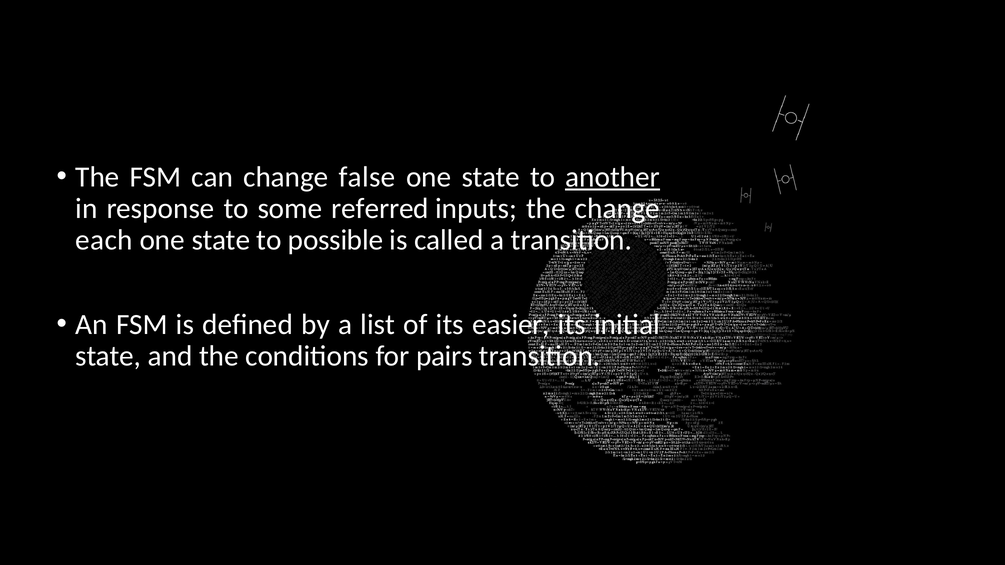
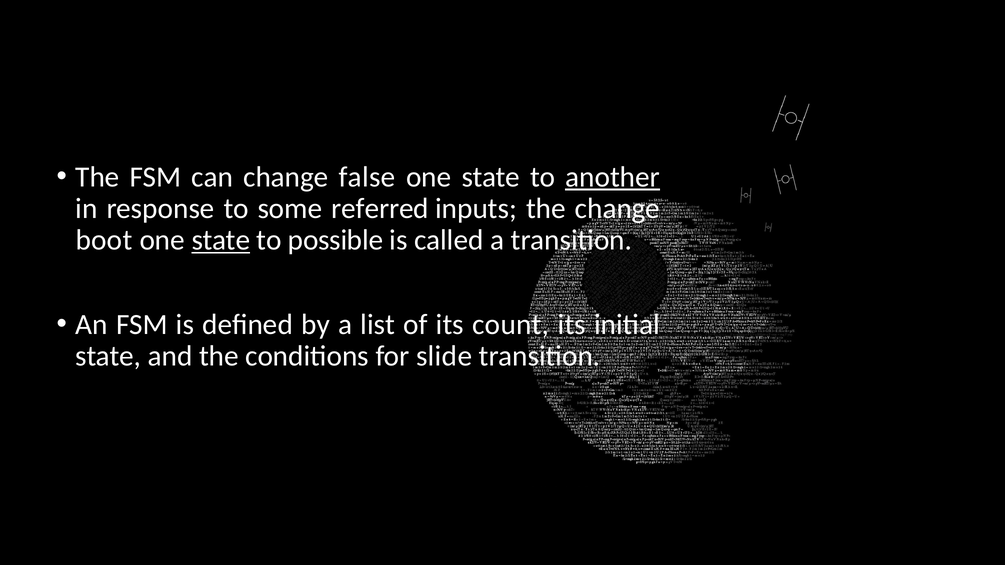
each: each -> boot
state at (221, 240) underline: none -> present
easier: easier -> count
pairs: pairs -> slide
